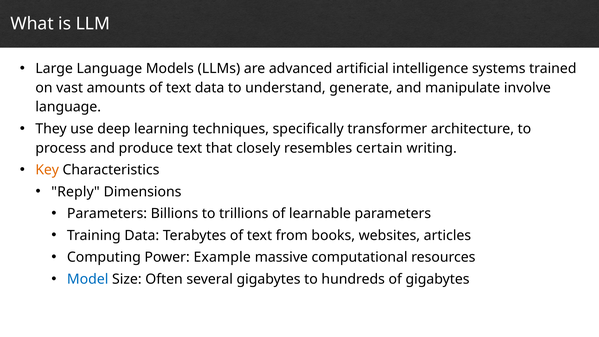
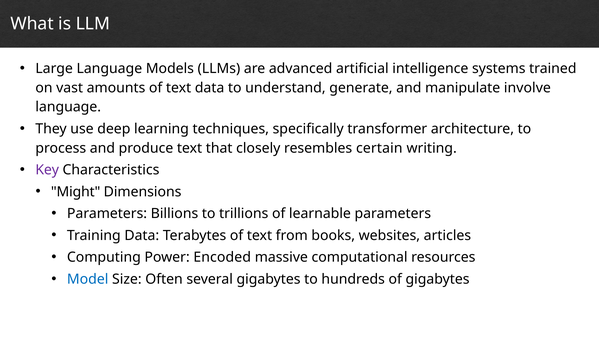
Key colour: orange -> purple
Reply: Reply -> Might
Example: Example -> Encoded
